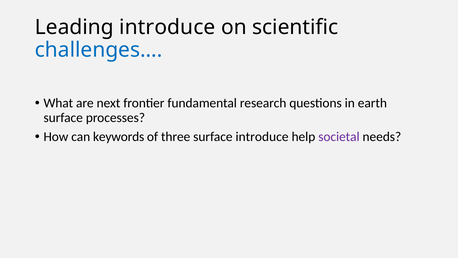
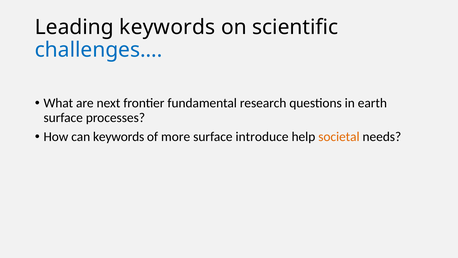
Leading introduce: introduce -> keywords
three: three -> more
societal colour: purple -> orange
